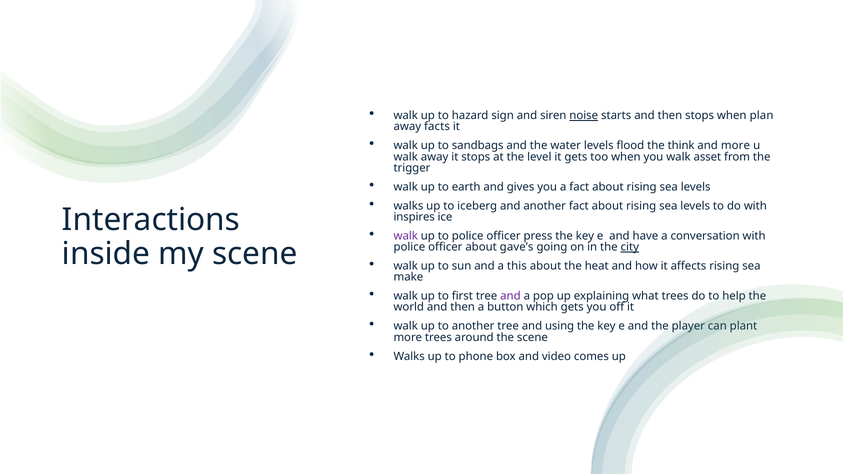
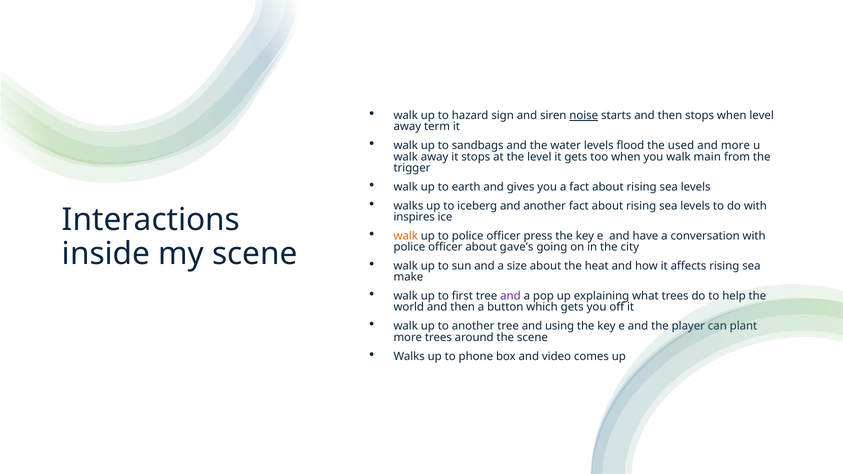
when plan: plan -> level
facts: facts -> term
think: think -> used
asset: asset -> main
walk at (406, 236) colour: purple -> orange
city underline: present -> none
this: this -> size
